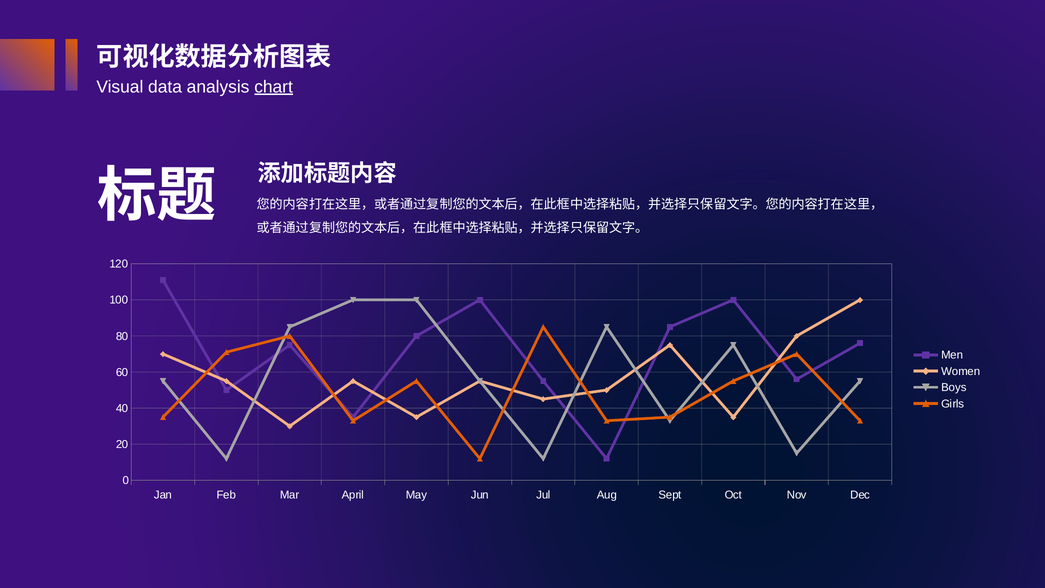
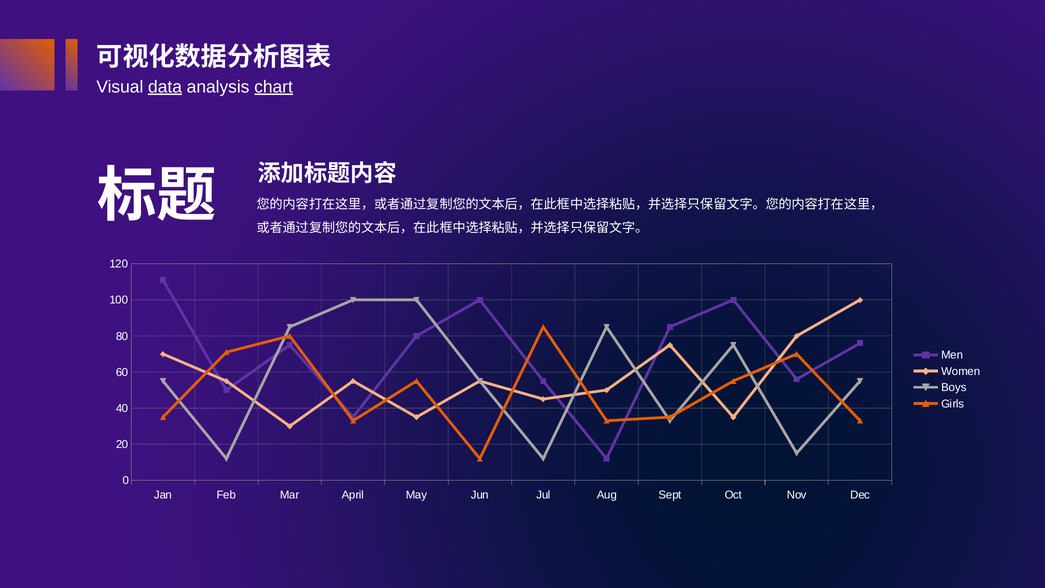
data underline: none -> present
